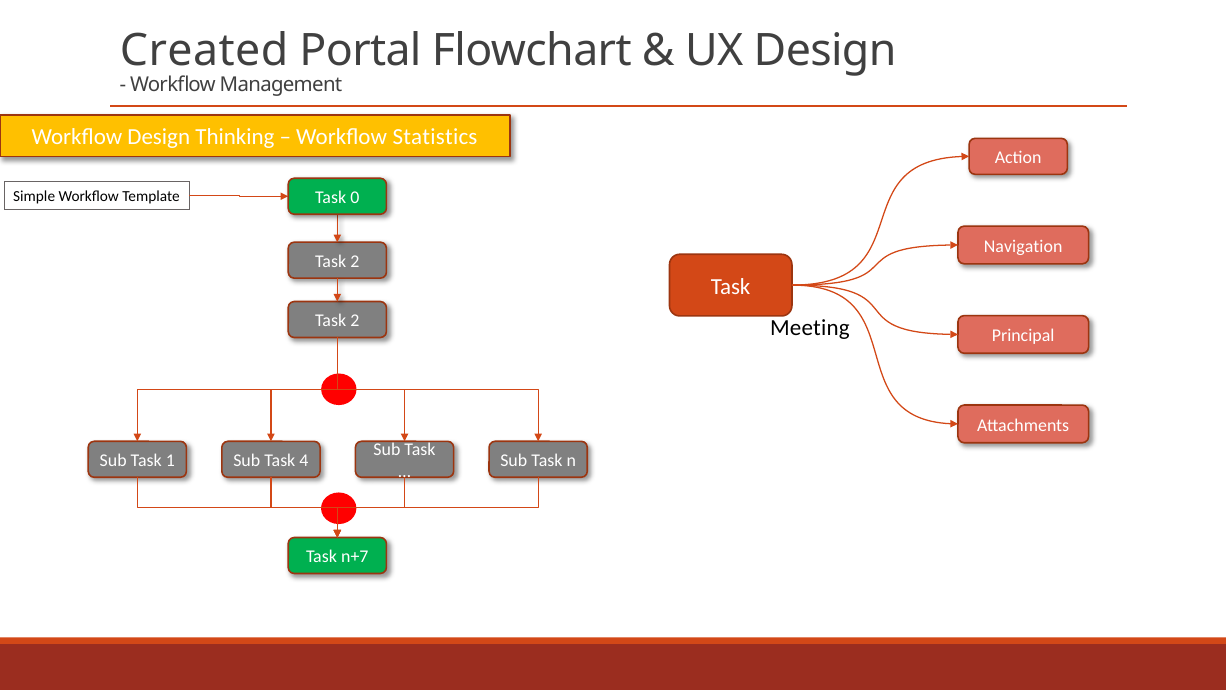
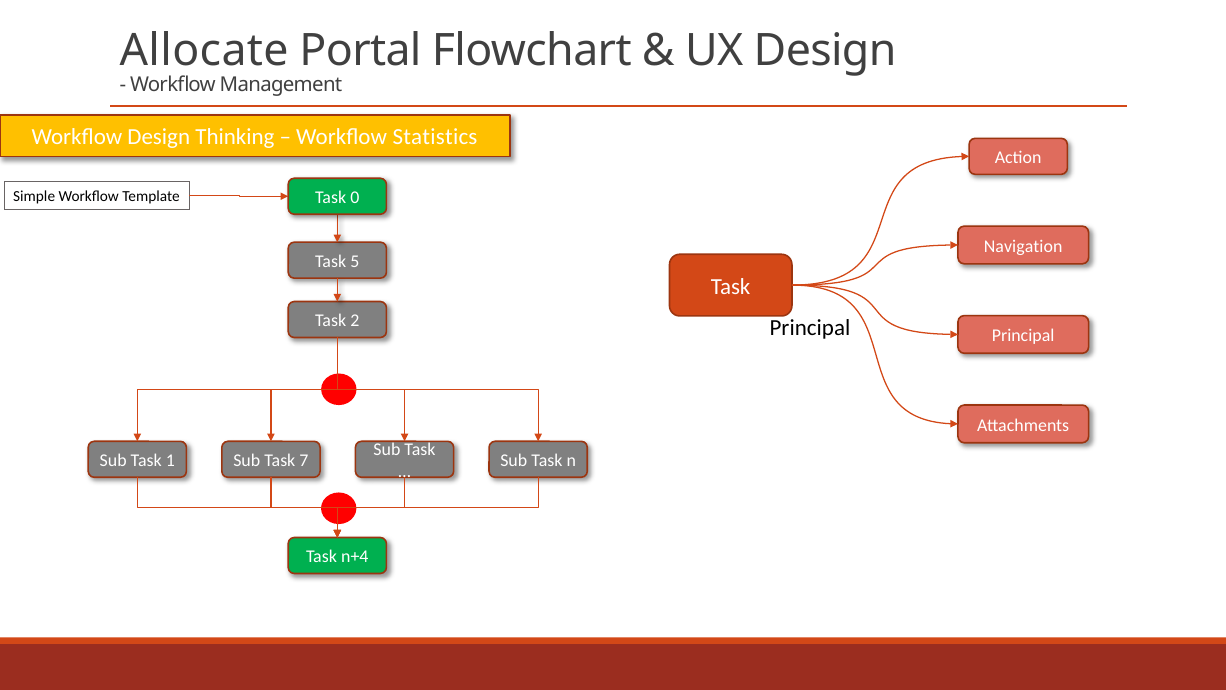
Created: Created -> Allocate
2 at (355, 261): 2 -> 5
Meeting at (810, 328): Meeting -> Principal
4: 4 -> 7
n+7: n+7 -> n+4
